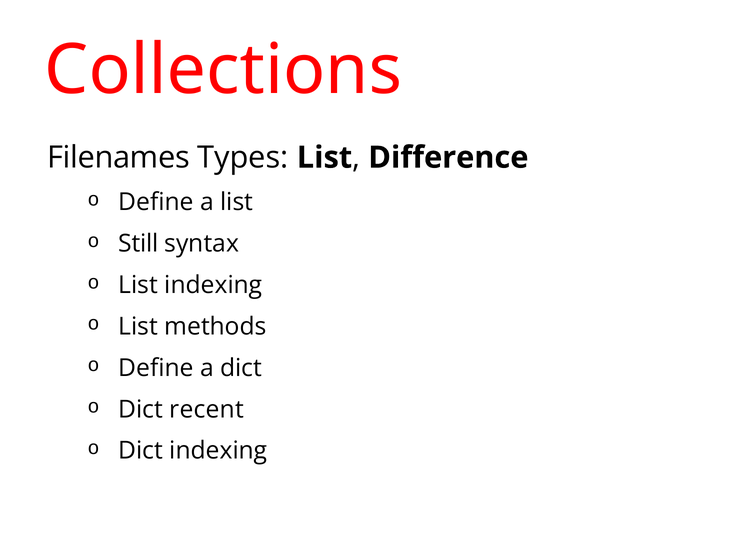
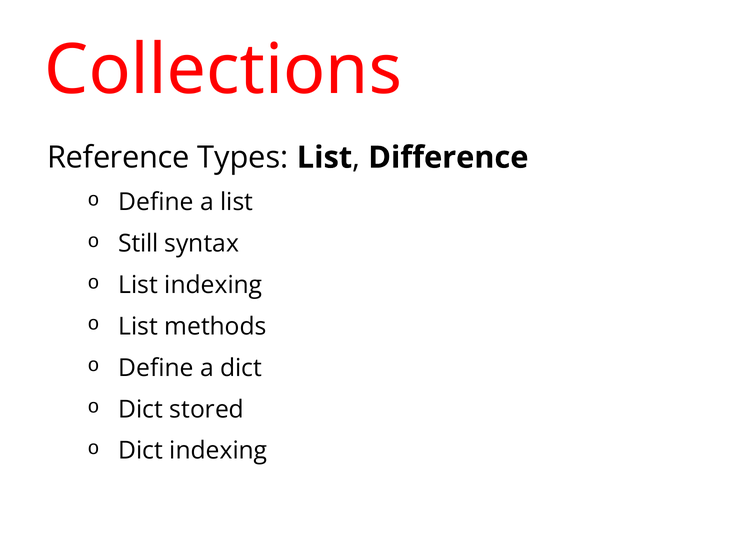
Filenames: Filenames -> Reference
recent: recent -> stored
